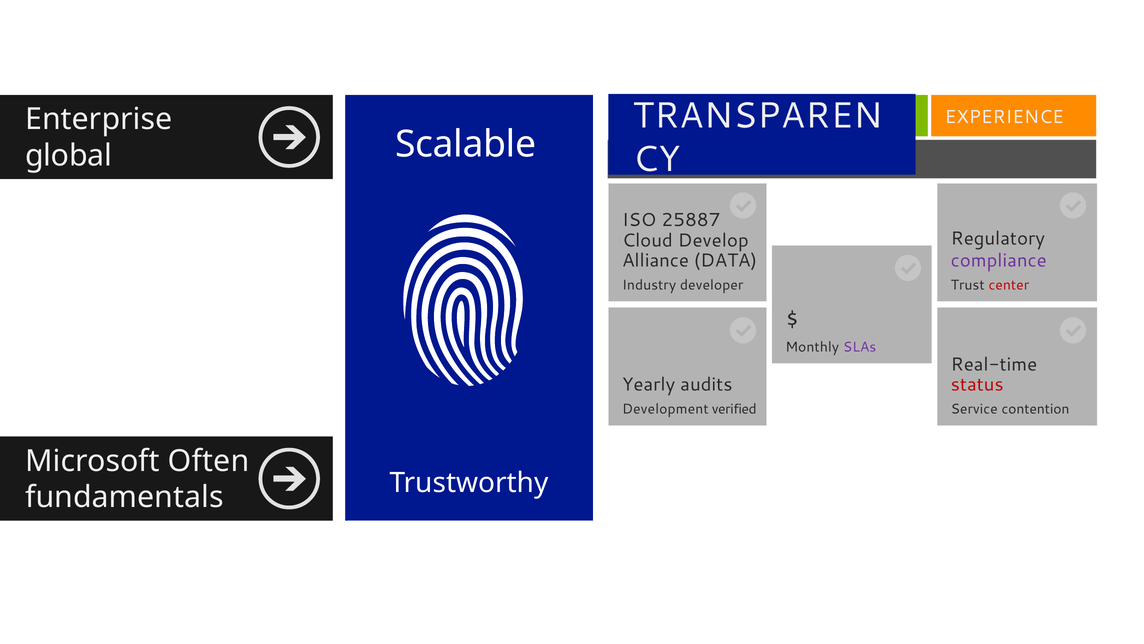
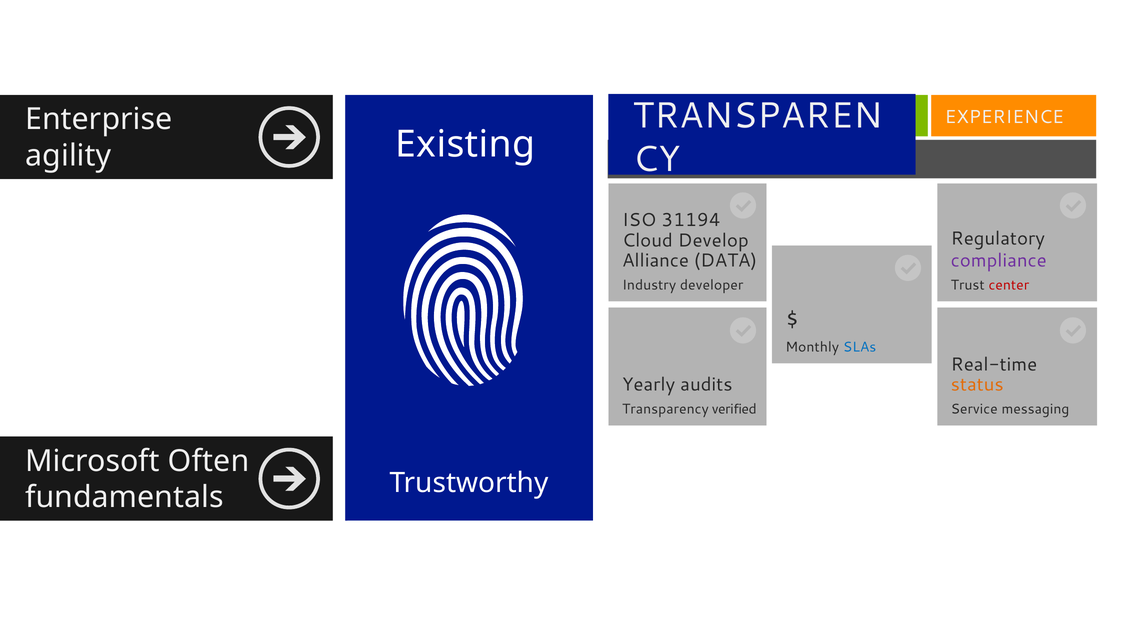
Scalable: Scalable -> Existing
global: global -> agility
25887: 25887 -> 31194
SLAs colour: purple -> blue
status colour: red -> orange
Development at (665, 409): Development -> Transparency
contention: contention -> messaging
